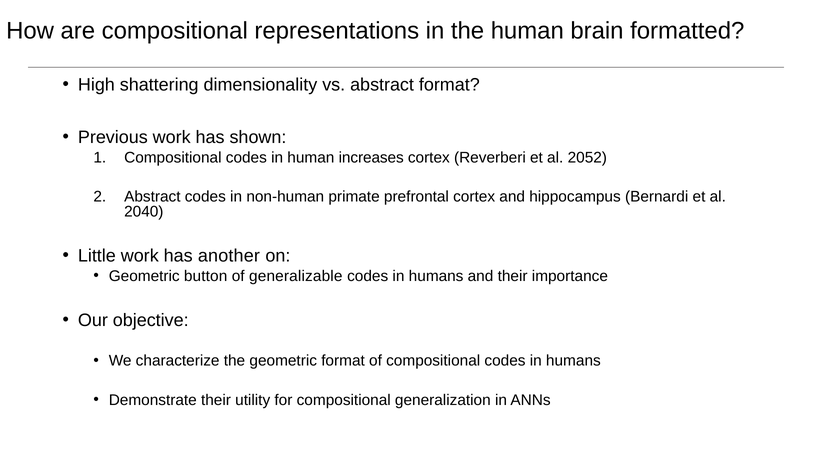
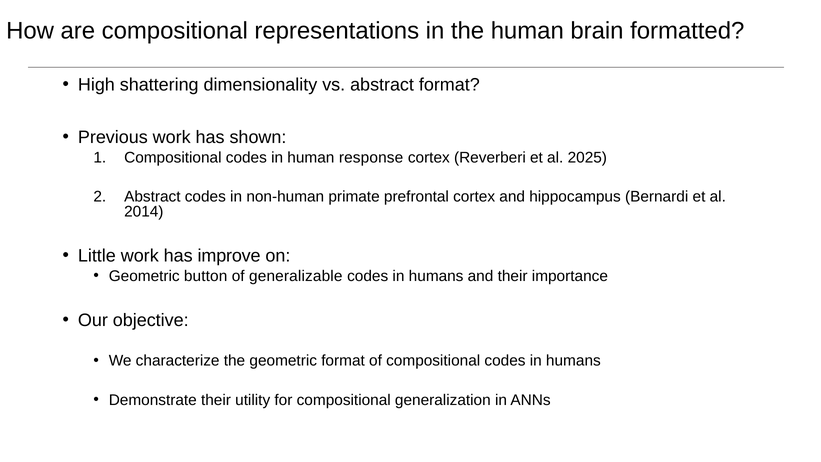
increases: increases -> response
2052: 2052 -> 2025
2040: 2040 -> 2014
another: another -> improve
